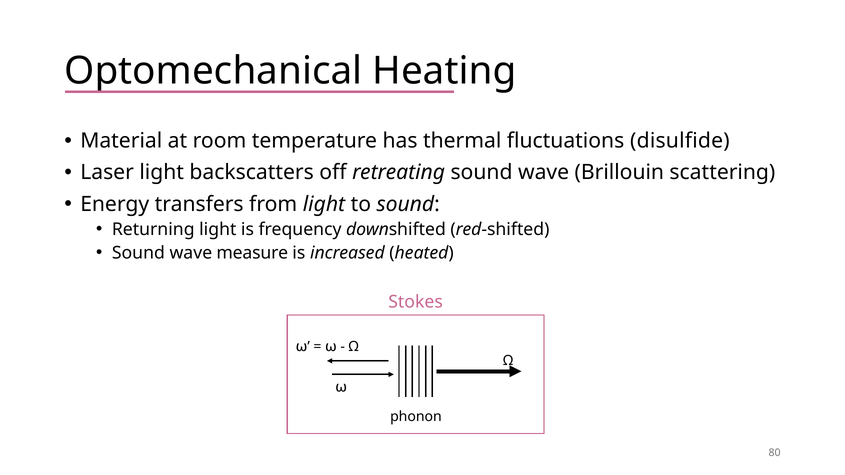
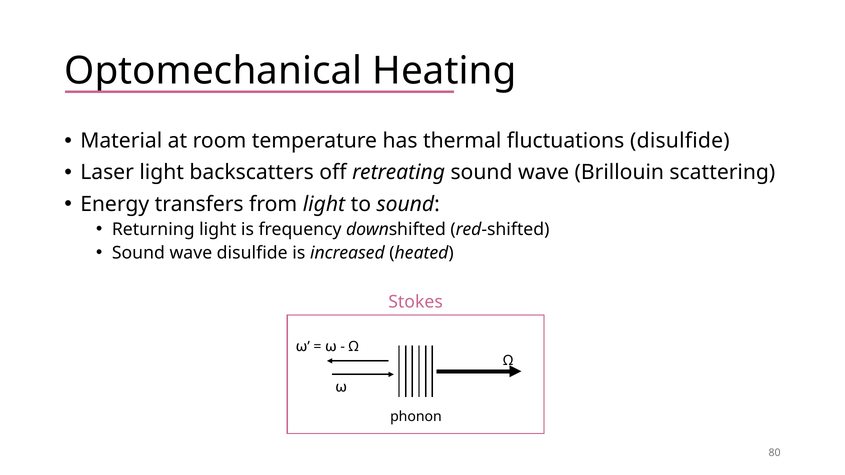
wave measure: measure -> disulfide
